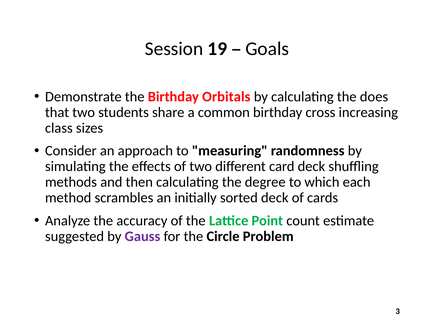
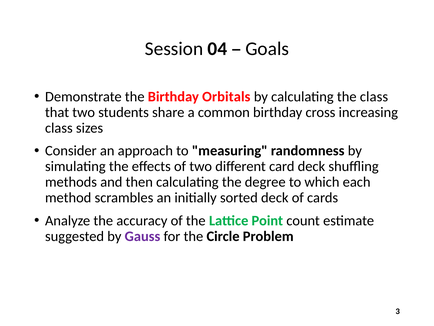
19: 19 -> 04
the does: does -> class
